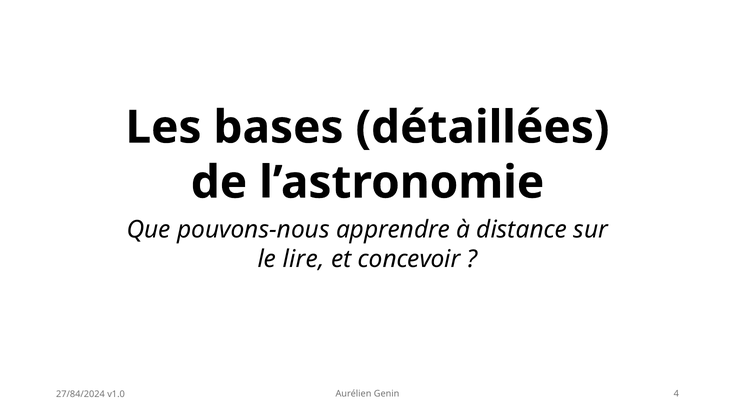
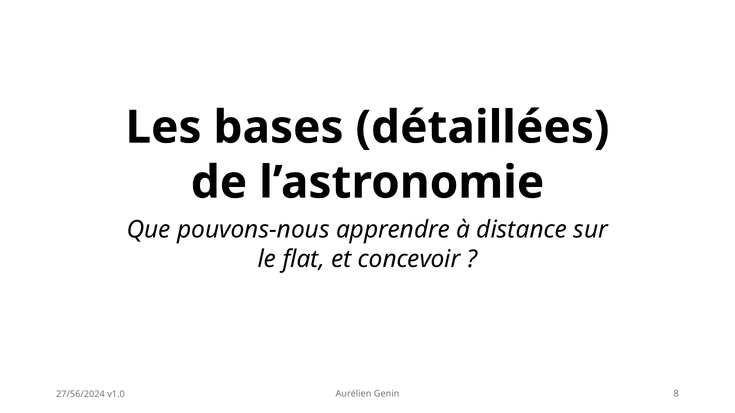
lire: lire -> flat
4: 4 -> 8
27/84/2024: 27/84/2024 -> 27/56/2024
